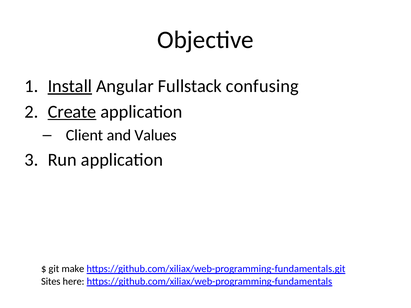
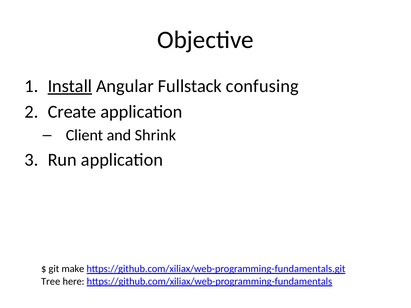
Create underline: present -> none
Values: Values -> Shrink
Sites: Sites -> Tree
